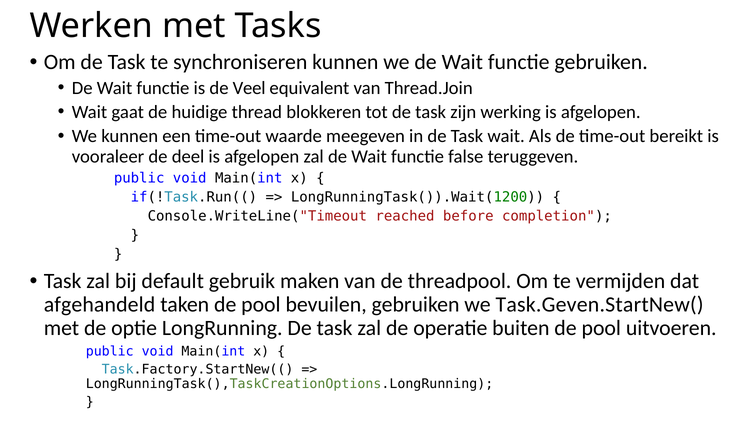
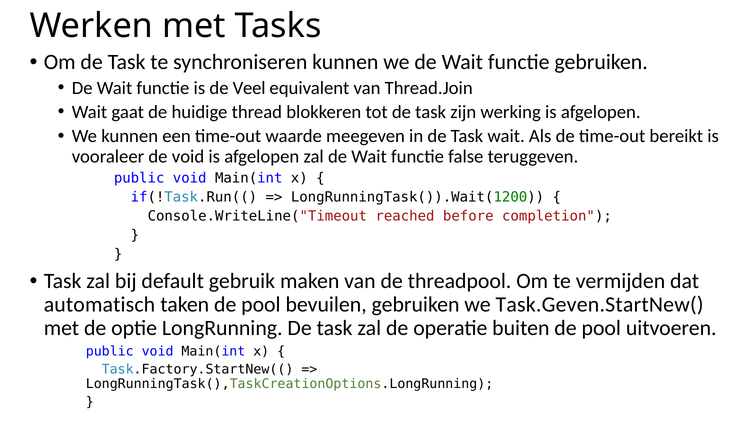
de deel: deel -> void
afgehandeld: afgehandeld -> automatisch
